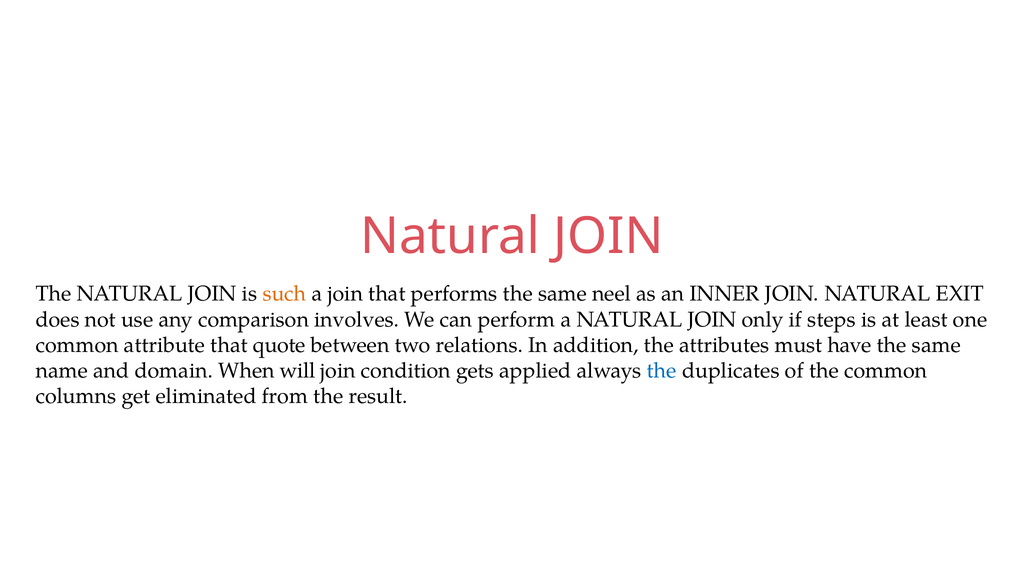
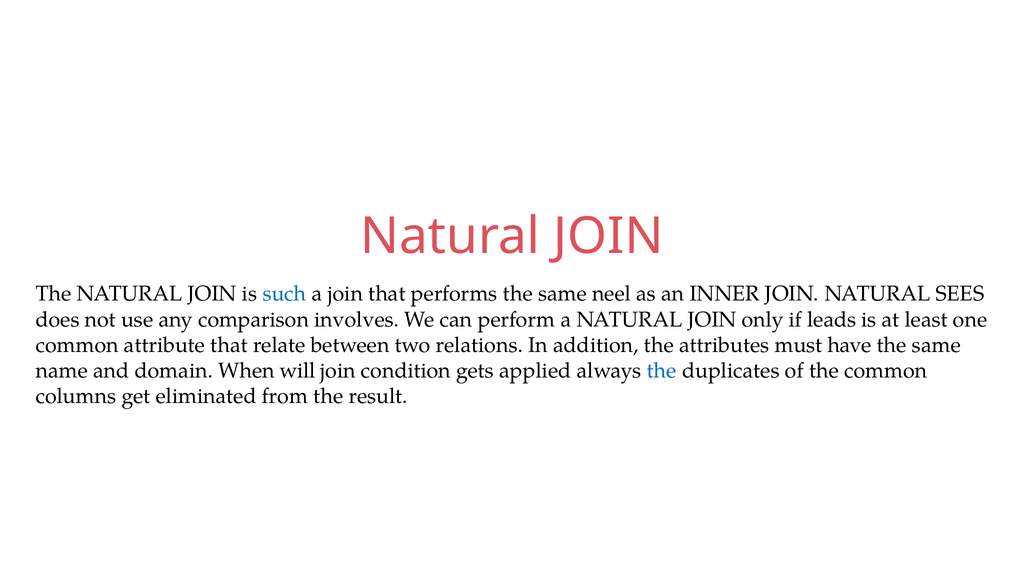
such colour: orange -> blue
EXIT: EXIT -> SEES
steps: steps -> leads
quote: quote -> relate
